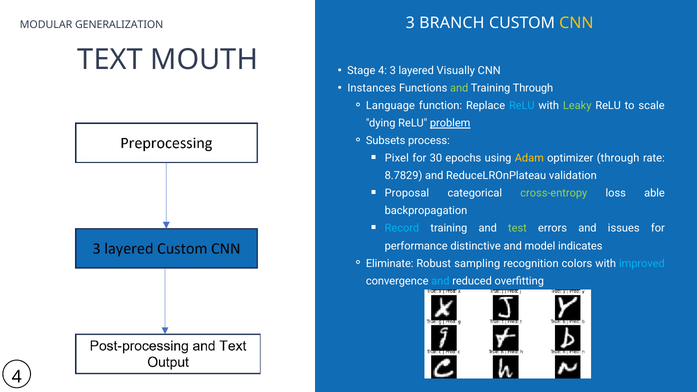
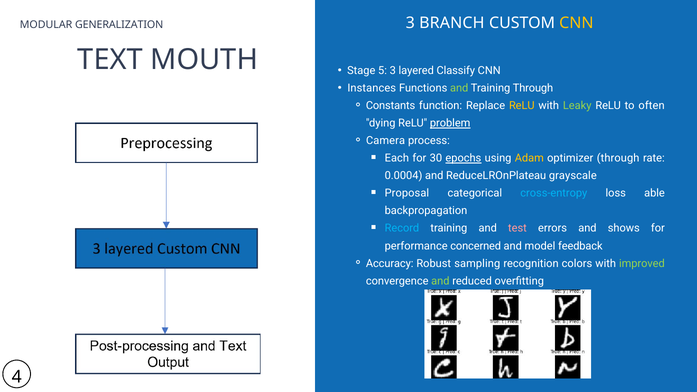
Stage 4: 4 -> 5
Visually: Visually -> Classify
Language: Language -> Constants
ReLU at (522, 106) colour: light blue -> yellow
scale: scale -> often
Subsets: Subsets -> Camera
Pixel: Pixel -> Each
epochs underline: none -> present
8.7829: 8.7829 -> 0.0004
validation: validation -> grayscale
cross-entropy colour: light green -> light blue
test colour: light green -> pink
issues: issues -> shows
distinctive: distinctive -> concerned
indicates: indicates -> feedback
Eliminate: Eliminate -> Accuracy
improved colour: light blue -> light green
and at (440, 281) colour: light blue -> light green
